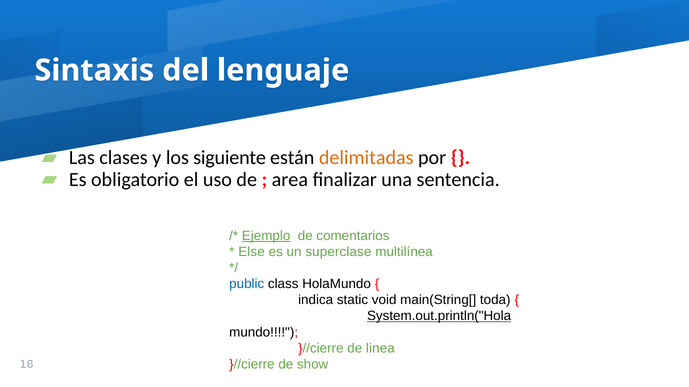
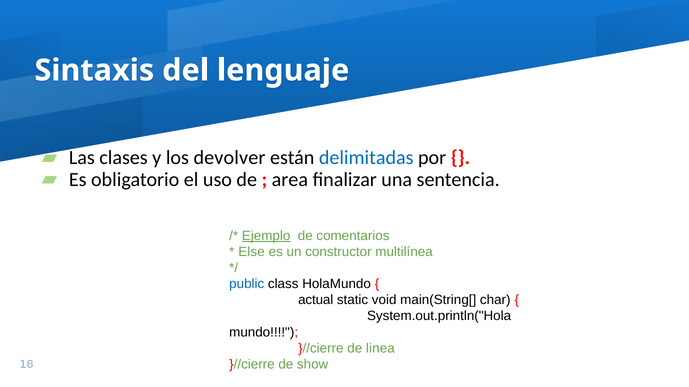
siguiente: siguiente -> devolver
delimitadas colour: orange -> blue
superclase: superclase -> constructor
indica: indica -> actual
toda: toda -> char
System.out.println("Hola underline: present -> none
